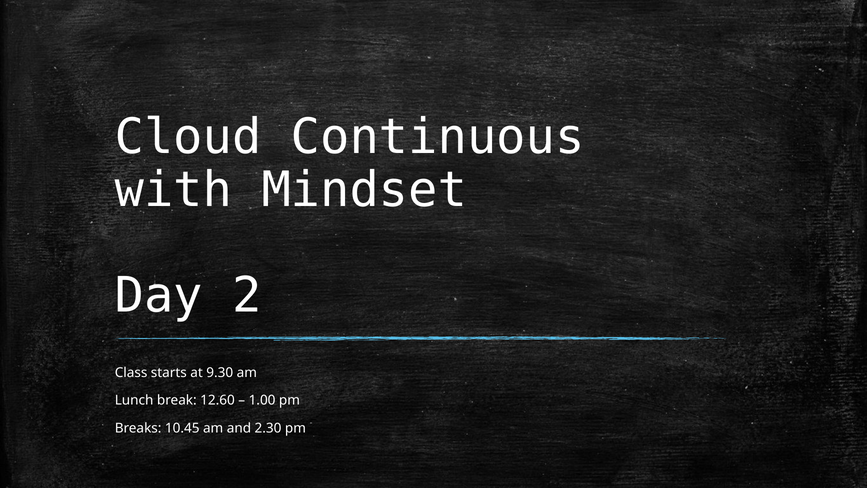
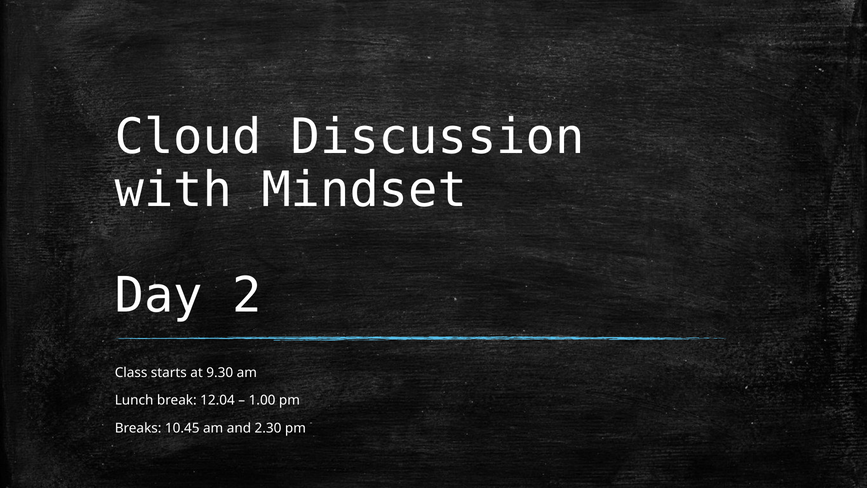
Continuous: Continuous -> Discussion
12.60: 12.60 -> 12.04
